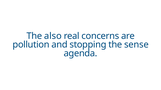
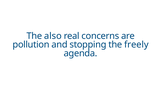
sense: sense -> freely
